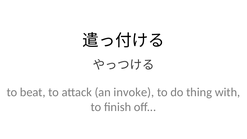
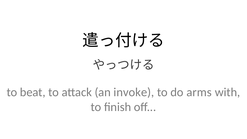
thing: thing -> arms
